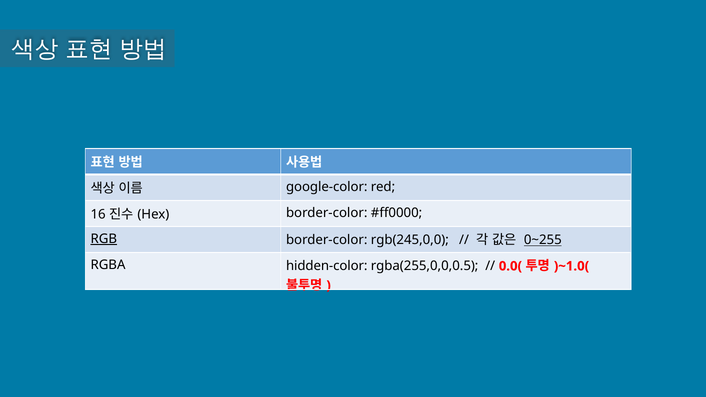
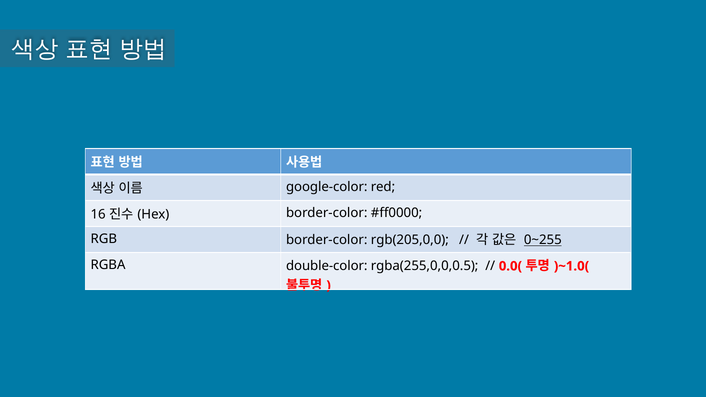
RGB underline: present -> none
rgb(245,0,0: rgb(245,0,0 -> rgb(205,0,0
hidden-color: hidden-color -> double-color
